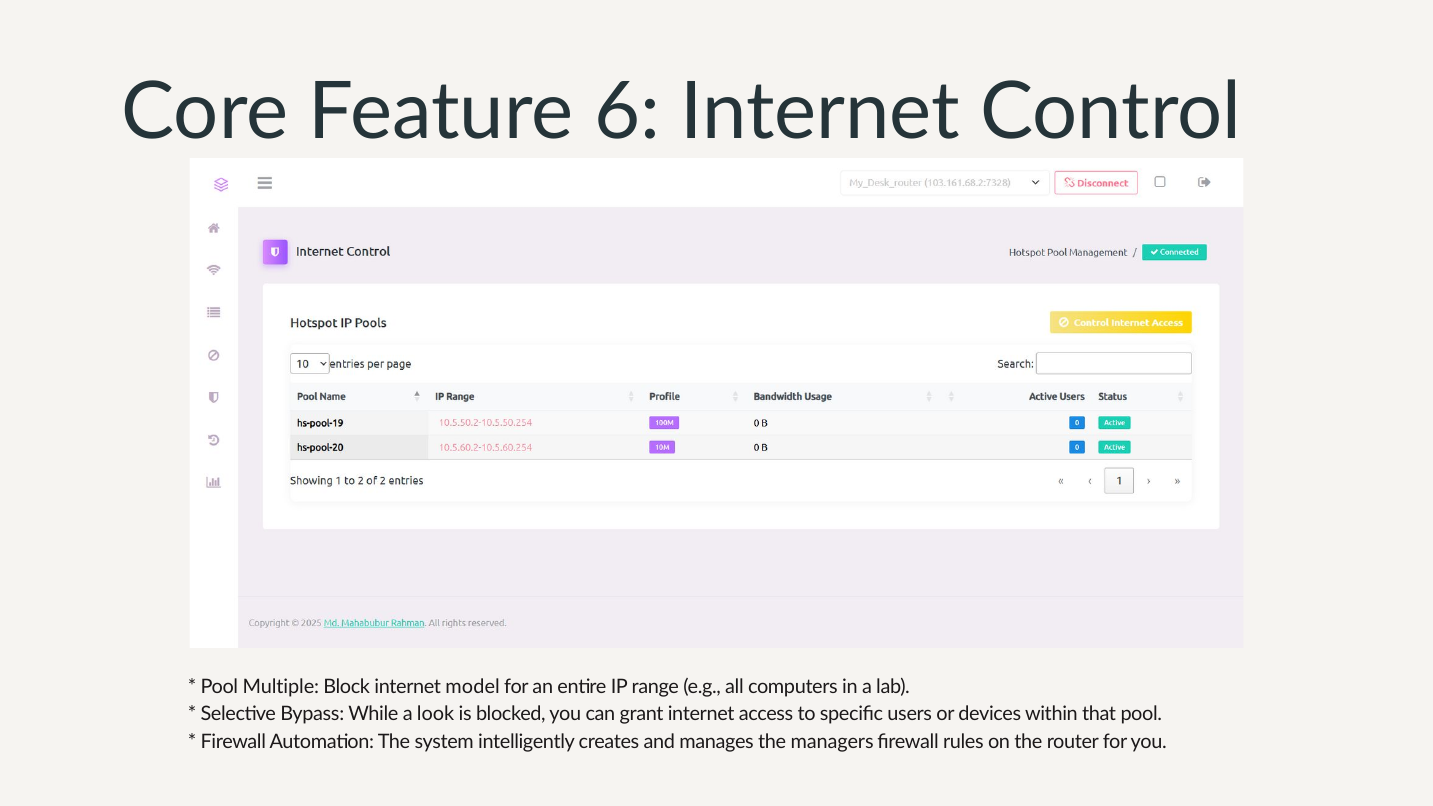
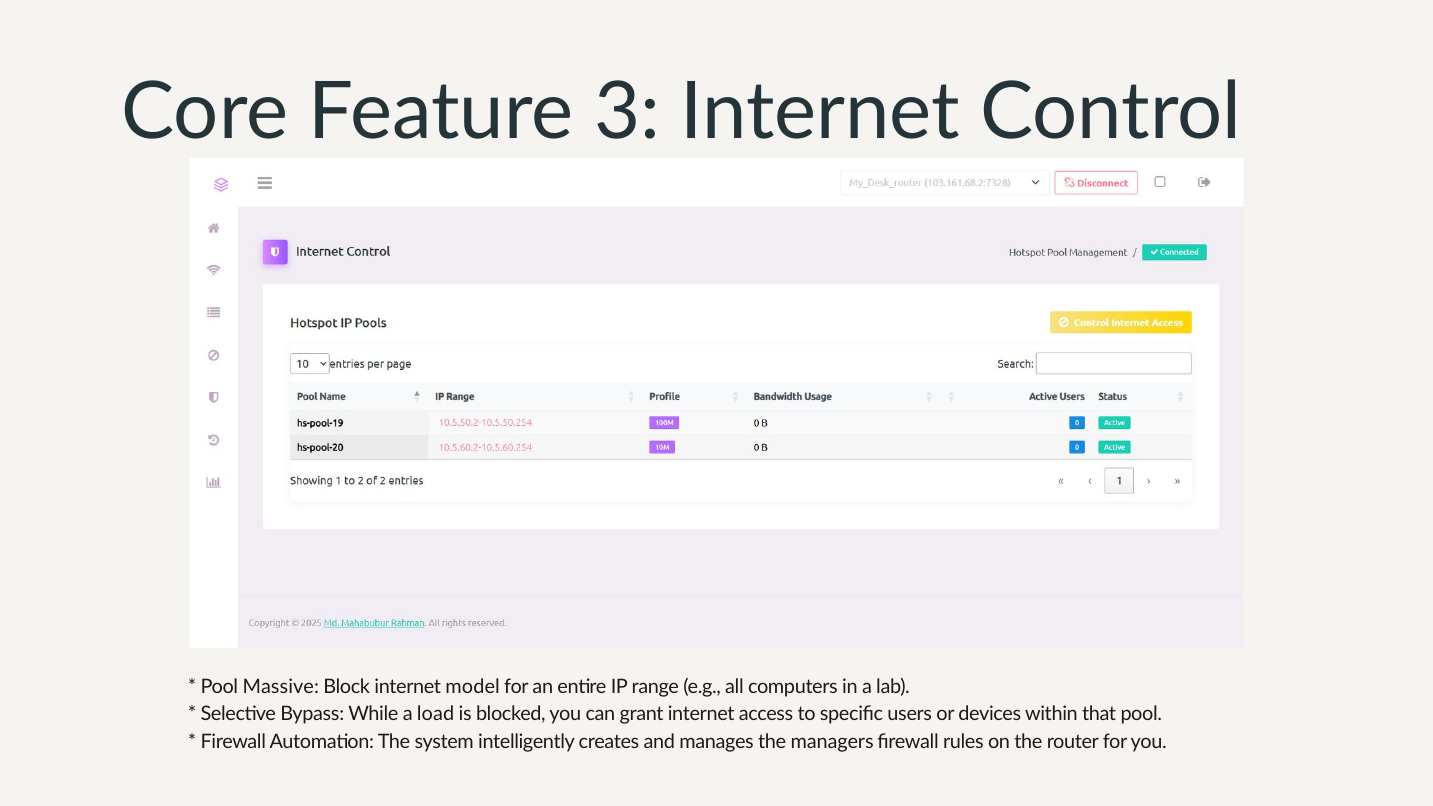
6: 6 -> 3
Multiple: Multiple -> Massive
look: look -> load
